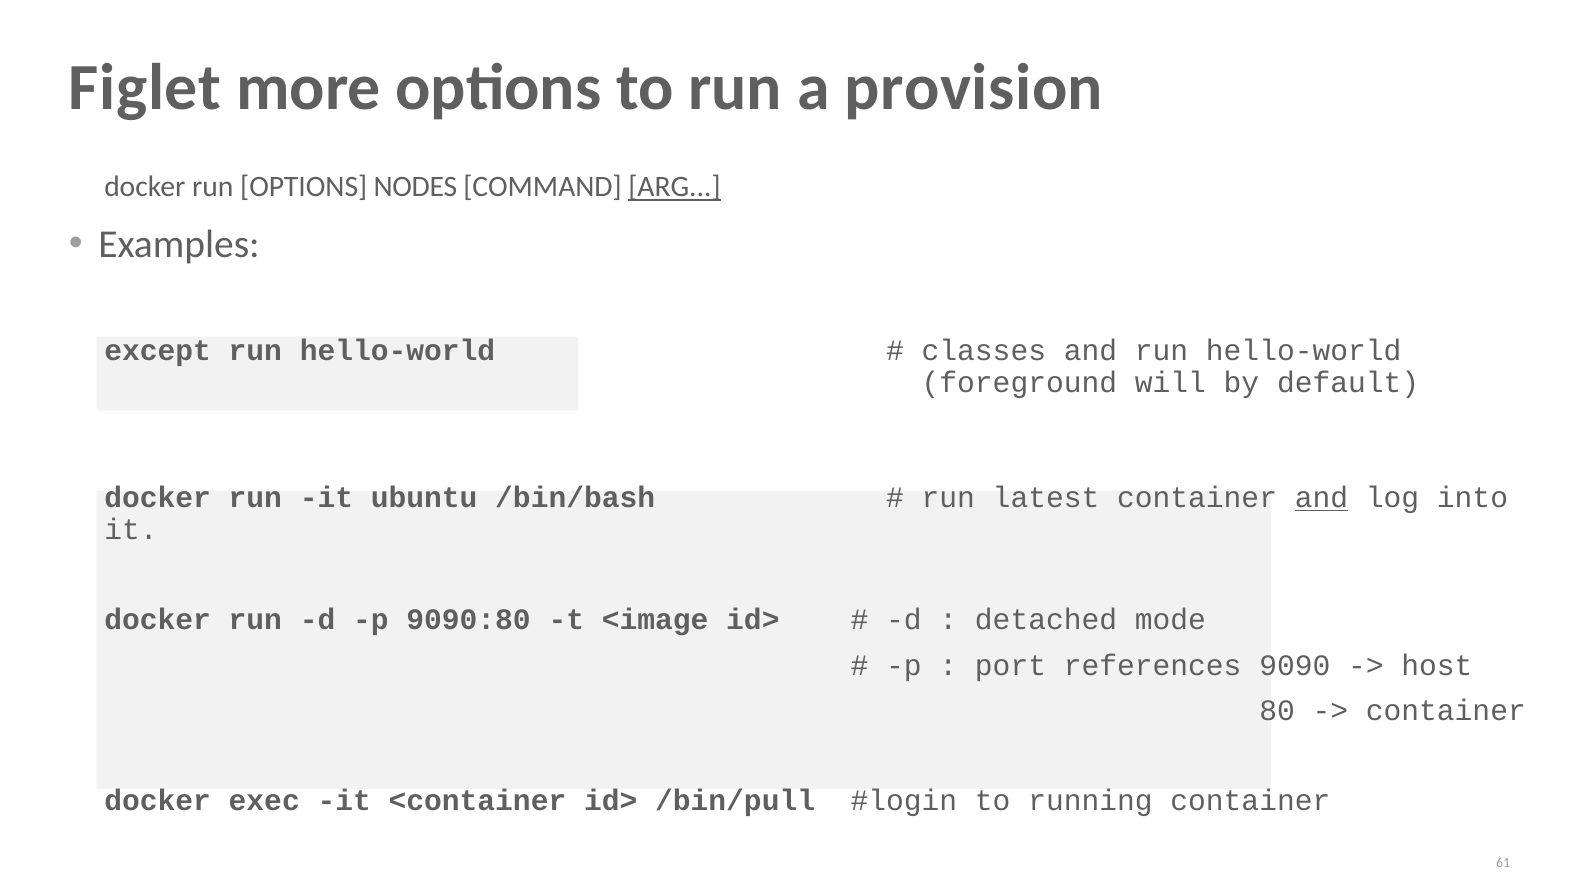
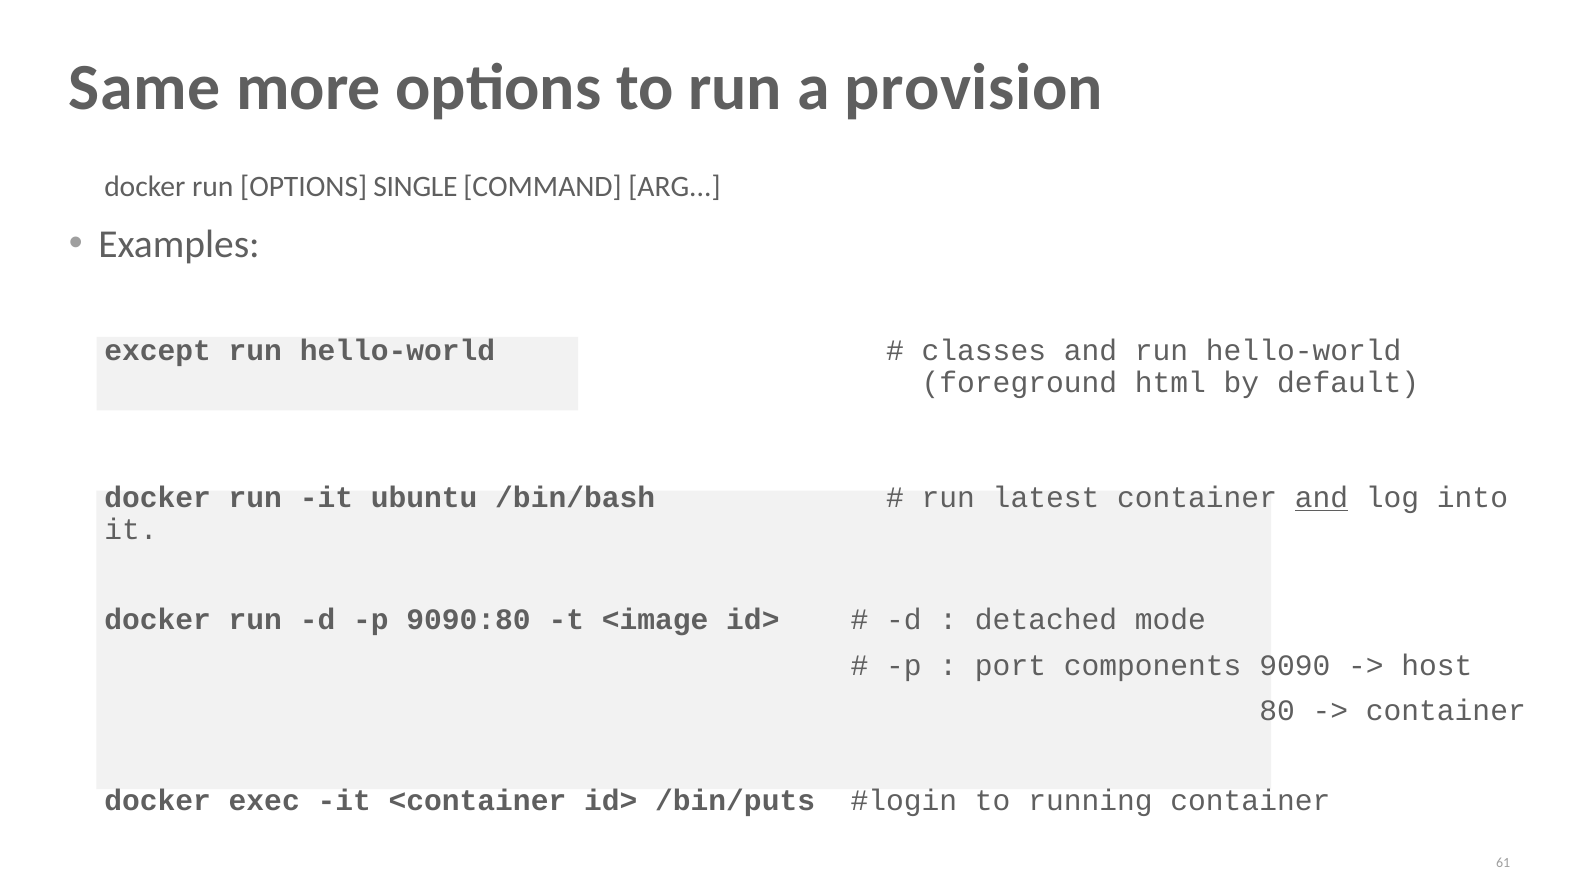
Figlet: Figlet -> Same
NODES: NODES -> SINGLE
ARG underline: present -> none
will: will -> html
references: references -> components
/bin/pull: /bin/pull -> /bin/puts
